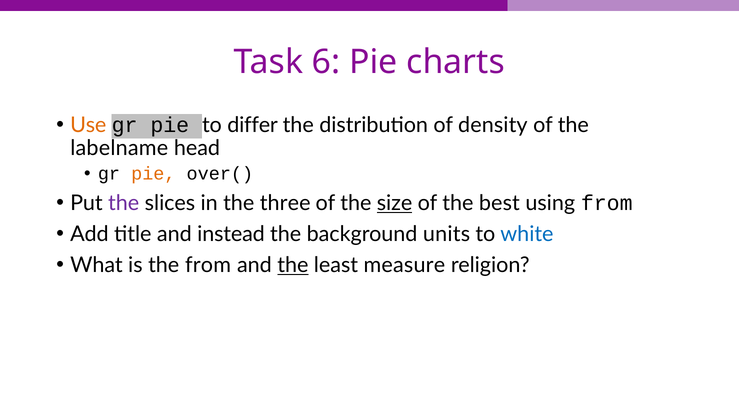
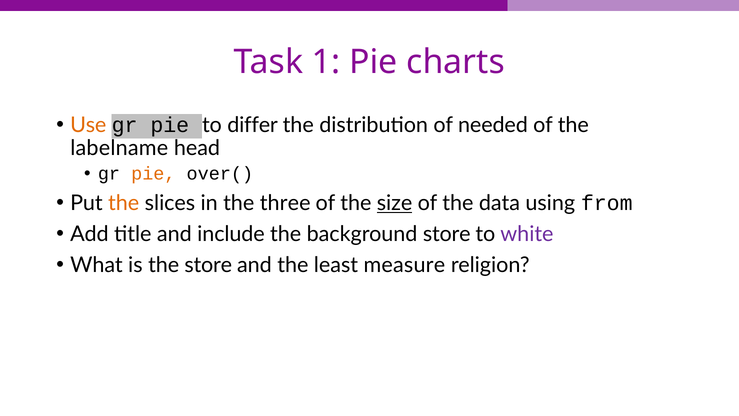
6: 6 -> 1
density: density -> needed
the at (124, 203) colour: purple -> orange
best: best -> data
instead: instead -> include
background units: units -> store
white colour: blue -> purple
the from: from -> store
the at (293, 265) underline: present -> none
